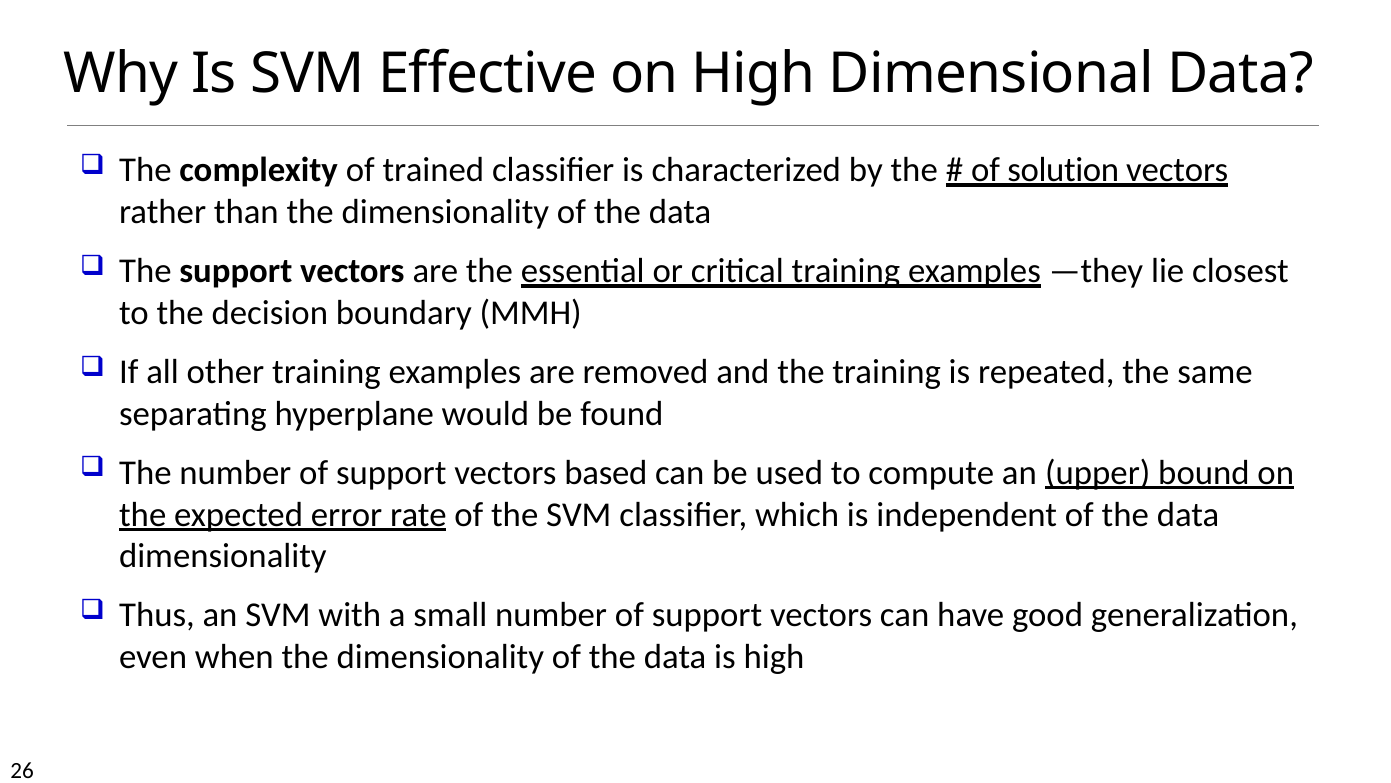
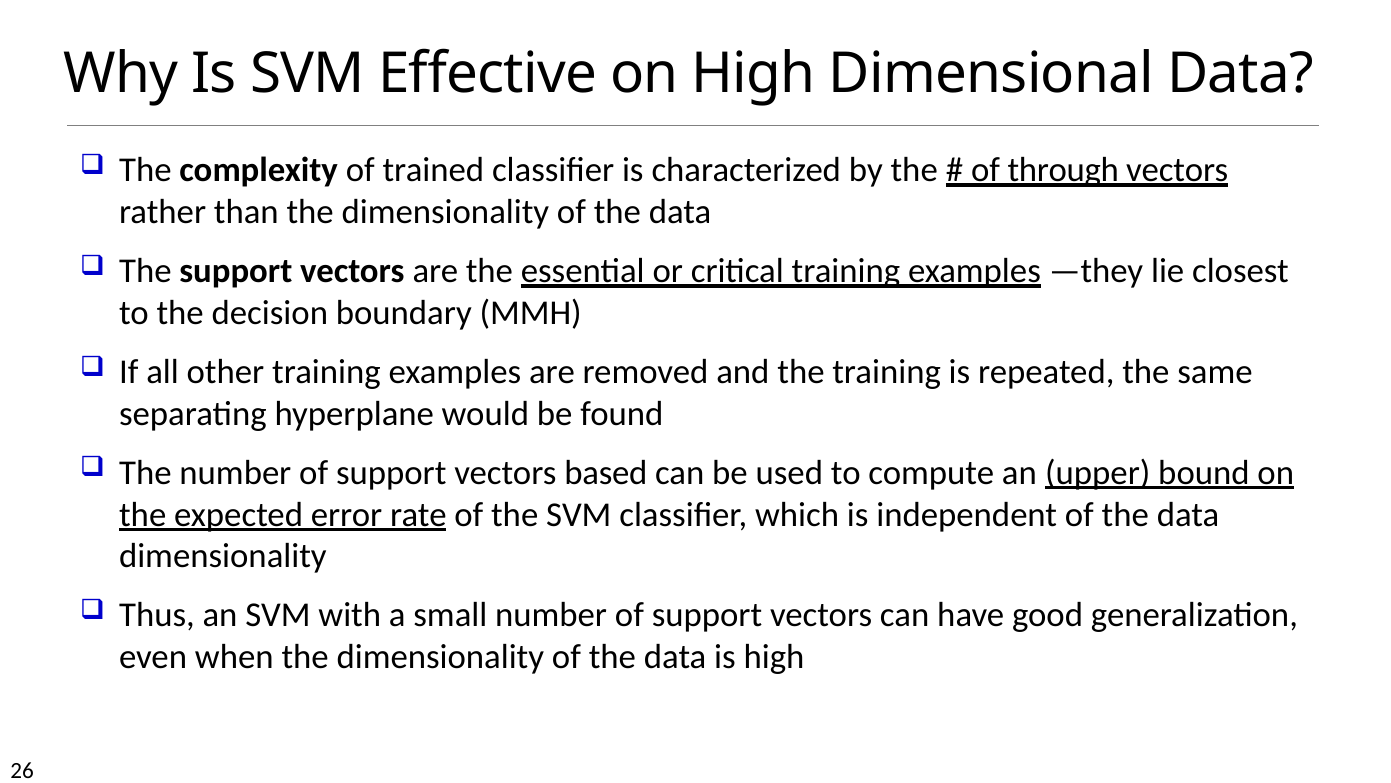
solution: solution -> through
